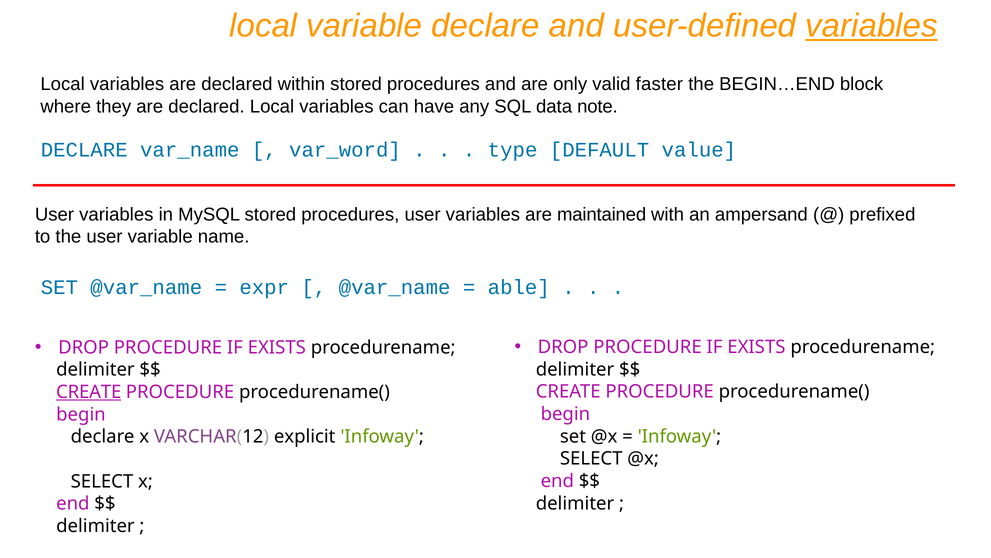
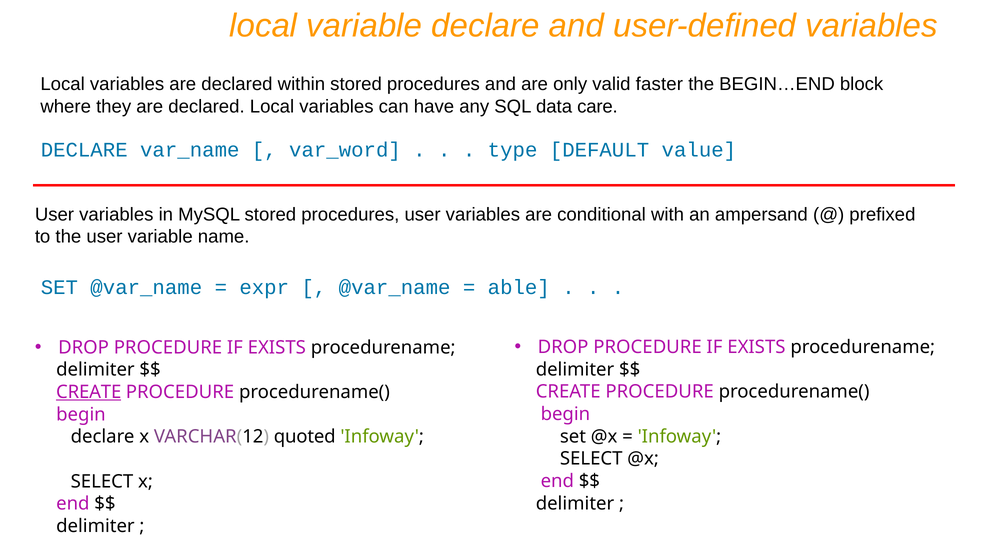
variables at (872, 26) underline: present -> none
note: note -> care
maintained: maintained -> conditional
explicit: explicit -> quoted
